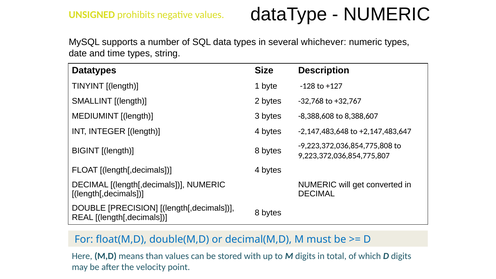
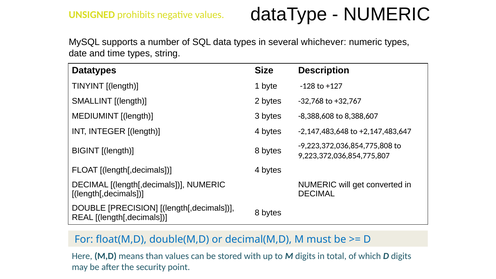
velocity: velocity -> security
